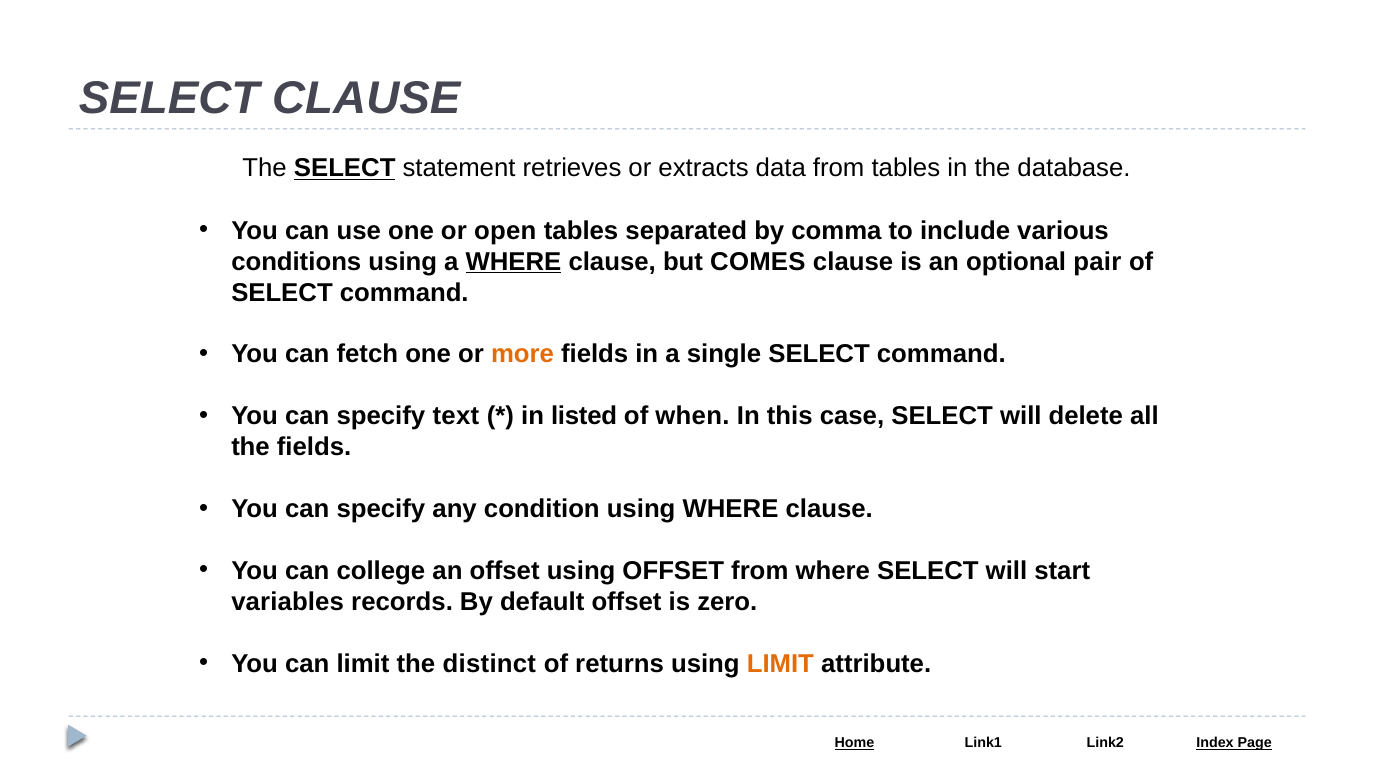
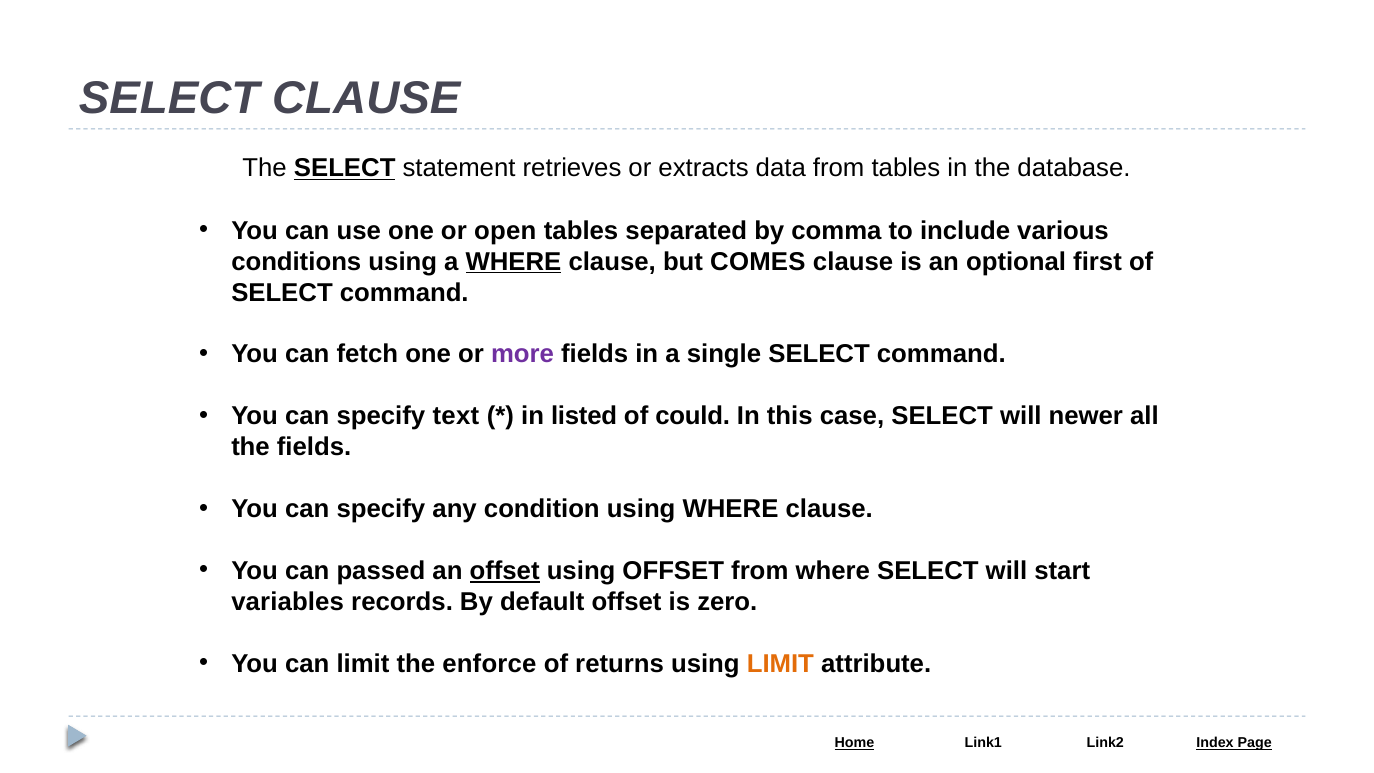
pair: pair -> first
more colour: orange -> purple
when: when -> could
delete: delete -> newer
college: college -> passed
offset at (505, 571) underline: none -> present
distinct: distinct -> enforce
